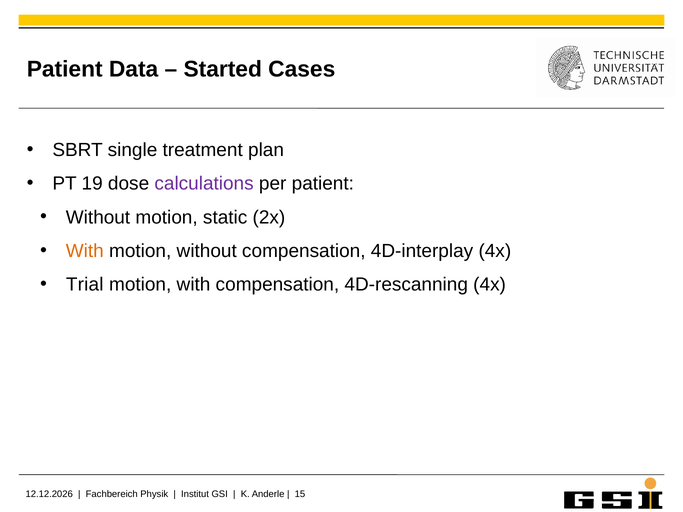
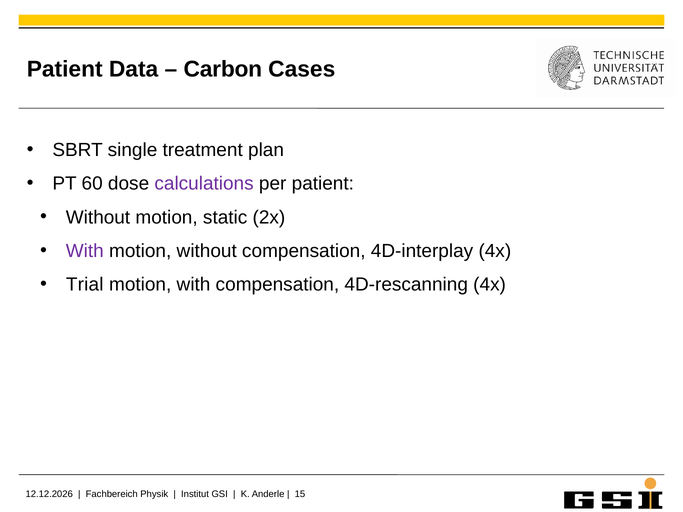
Started: Started -> Carbon
19: 19 -> 60
With at (85, 251) colour: orange -> purple
